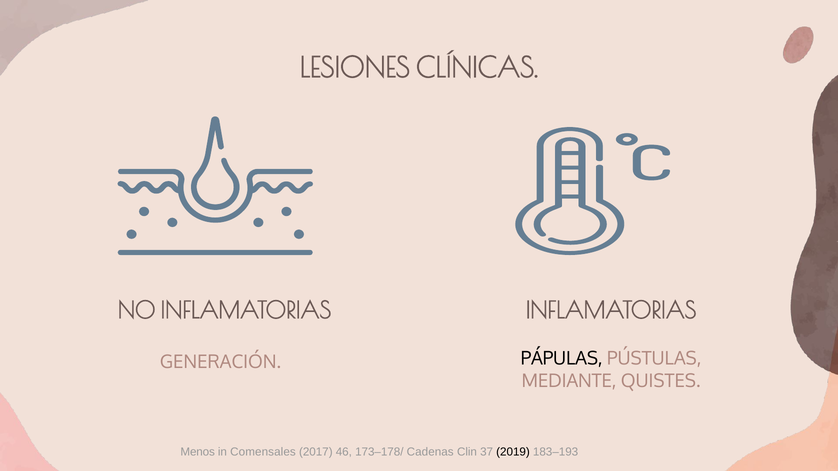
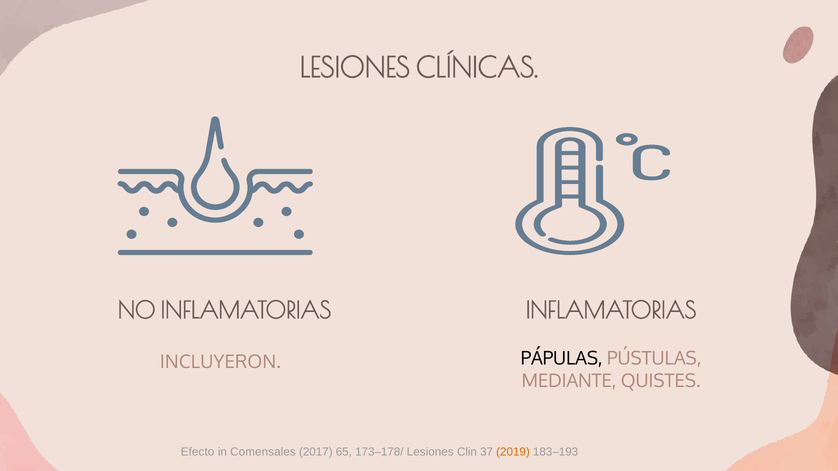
GENERACIÓN: GENERACIÓN -> INCLUYERON
Menos: Menos -> Efecto
46: 46 -> 65
173–178/ Cadenas: Cadenas -> Lesiones
2019 colour: black -> orange
